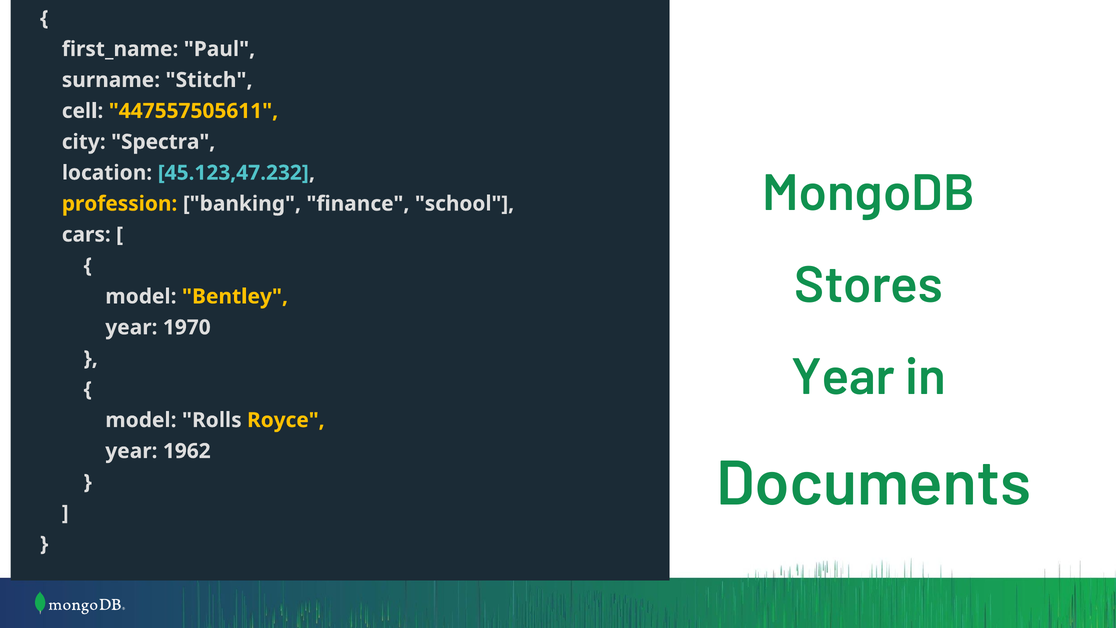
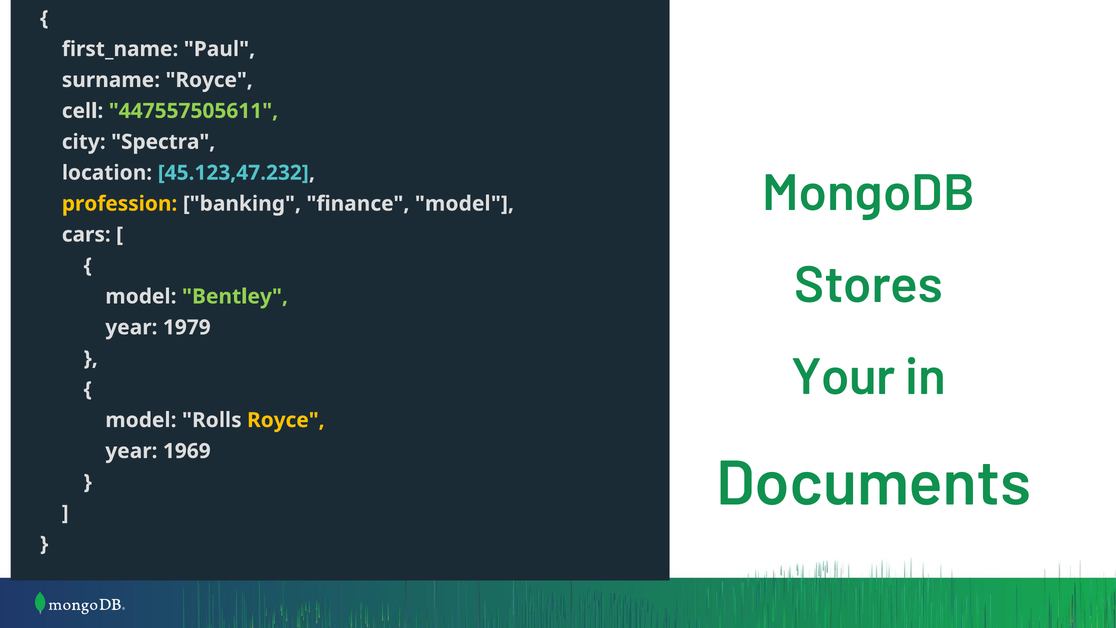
surname Stitch: Stitch -> Royce
447557505611 colour: yellow -> light green
finance school: school -> model
Bentley colour: yellow -> light green
1970: 1970 -> 1979
Year at (843, 377): Year -> Your
1962: 1962 -> 1969
